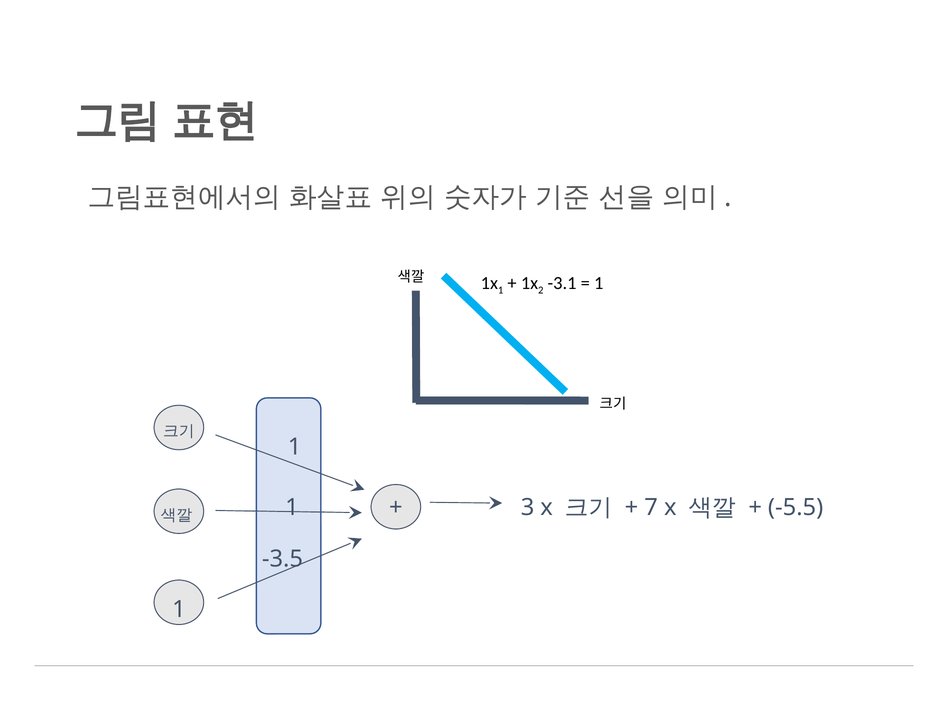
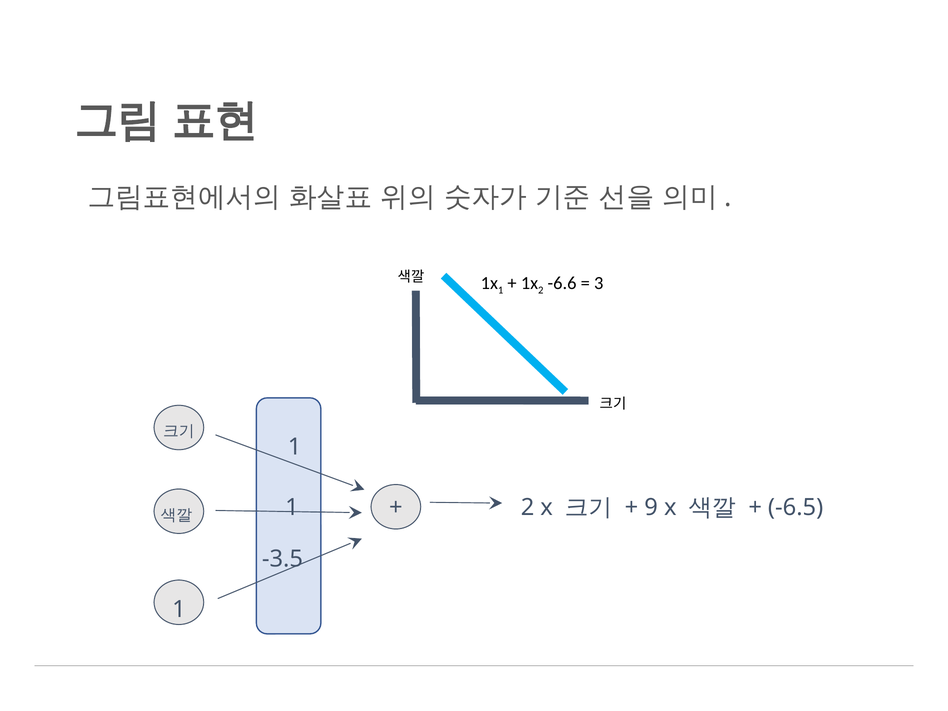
-3.1: -3.1 -> -6.6
1 at (599, 283): 1 -> 3
3 at (528, 507): 3 -> 2
7: 7 -> 9
-5.5: -5.5 -> -6.5
